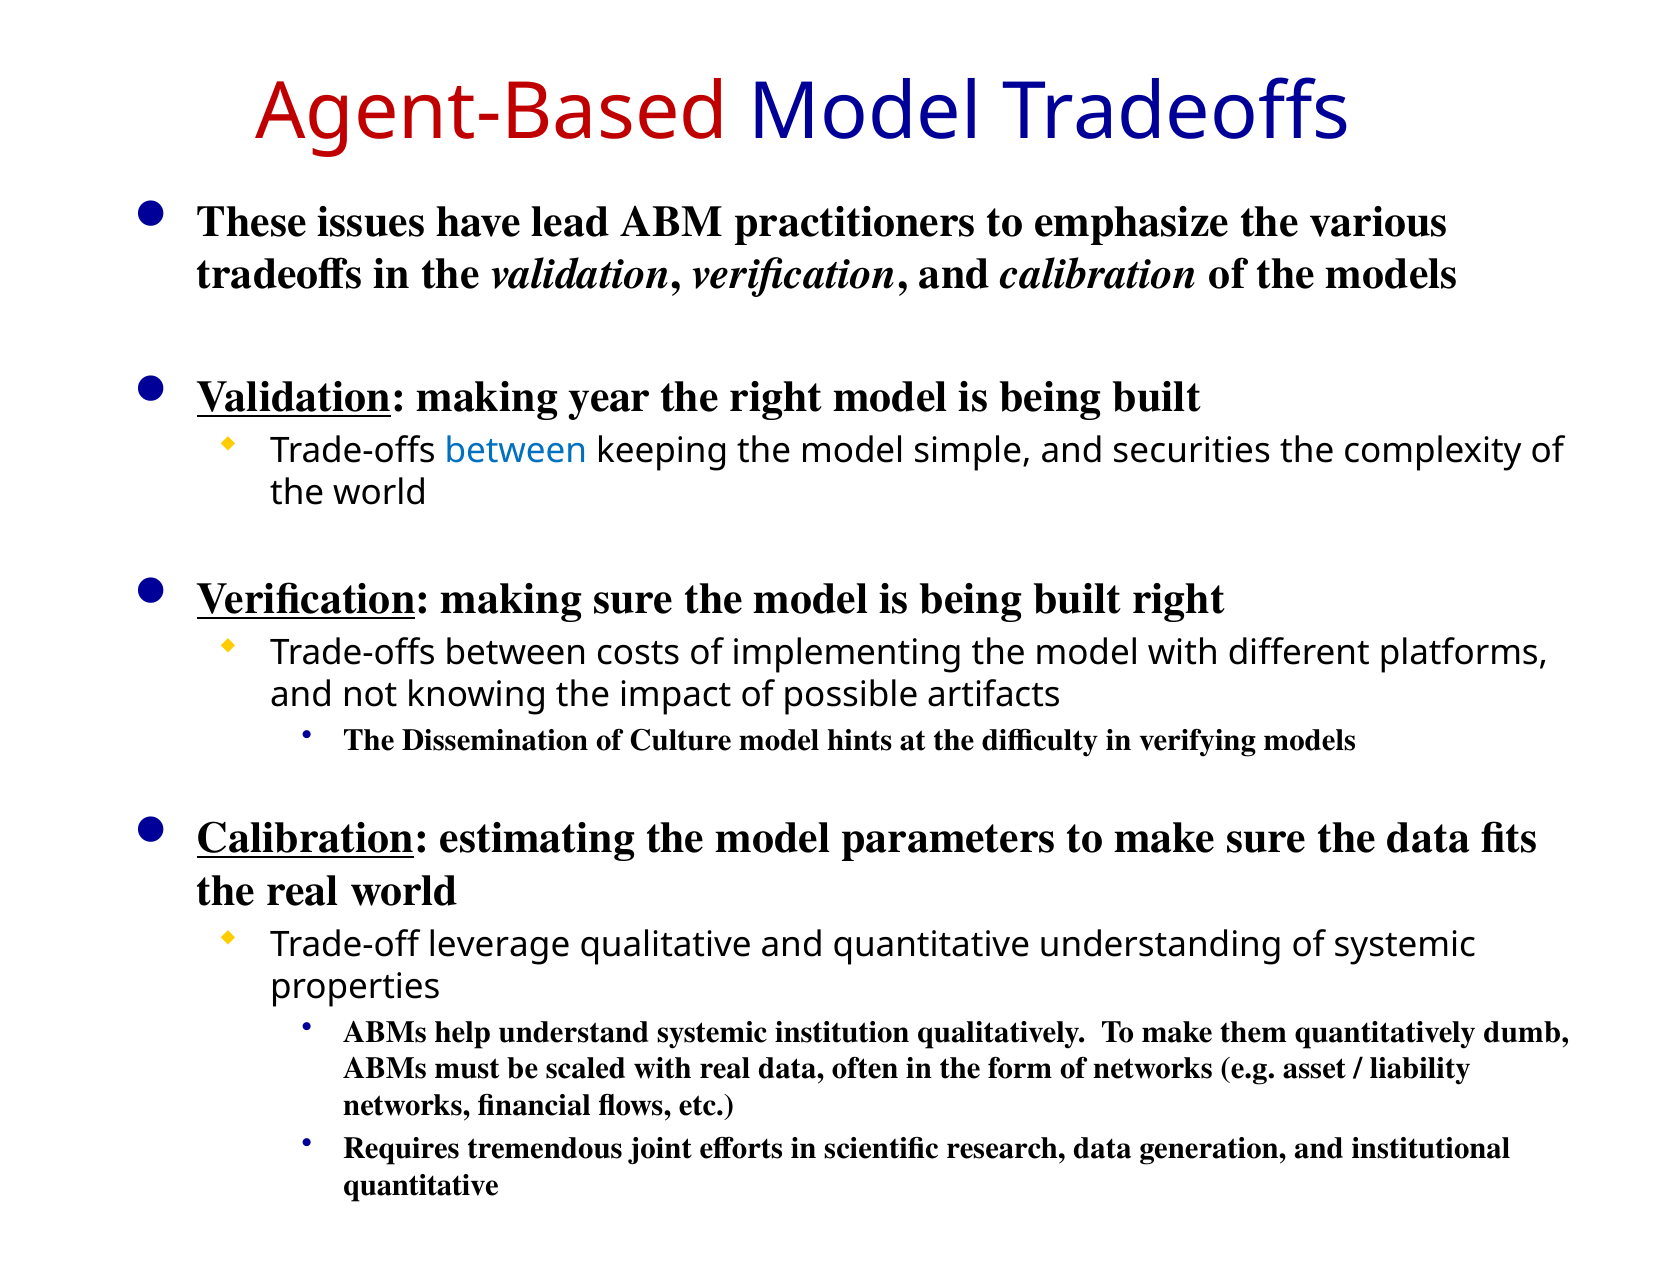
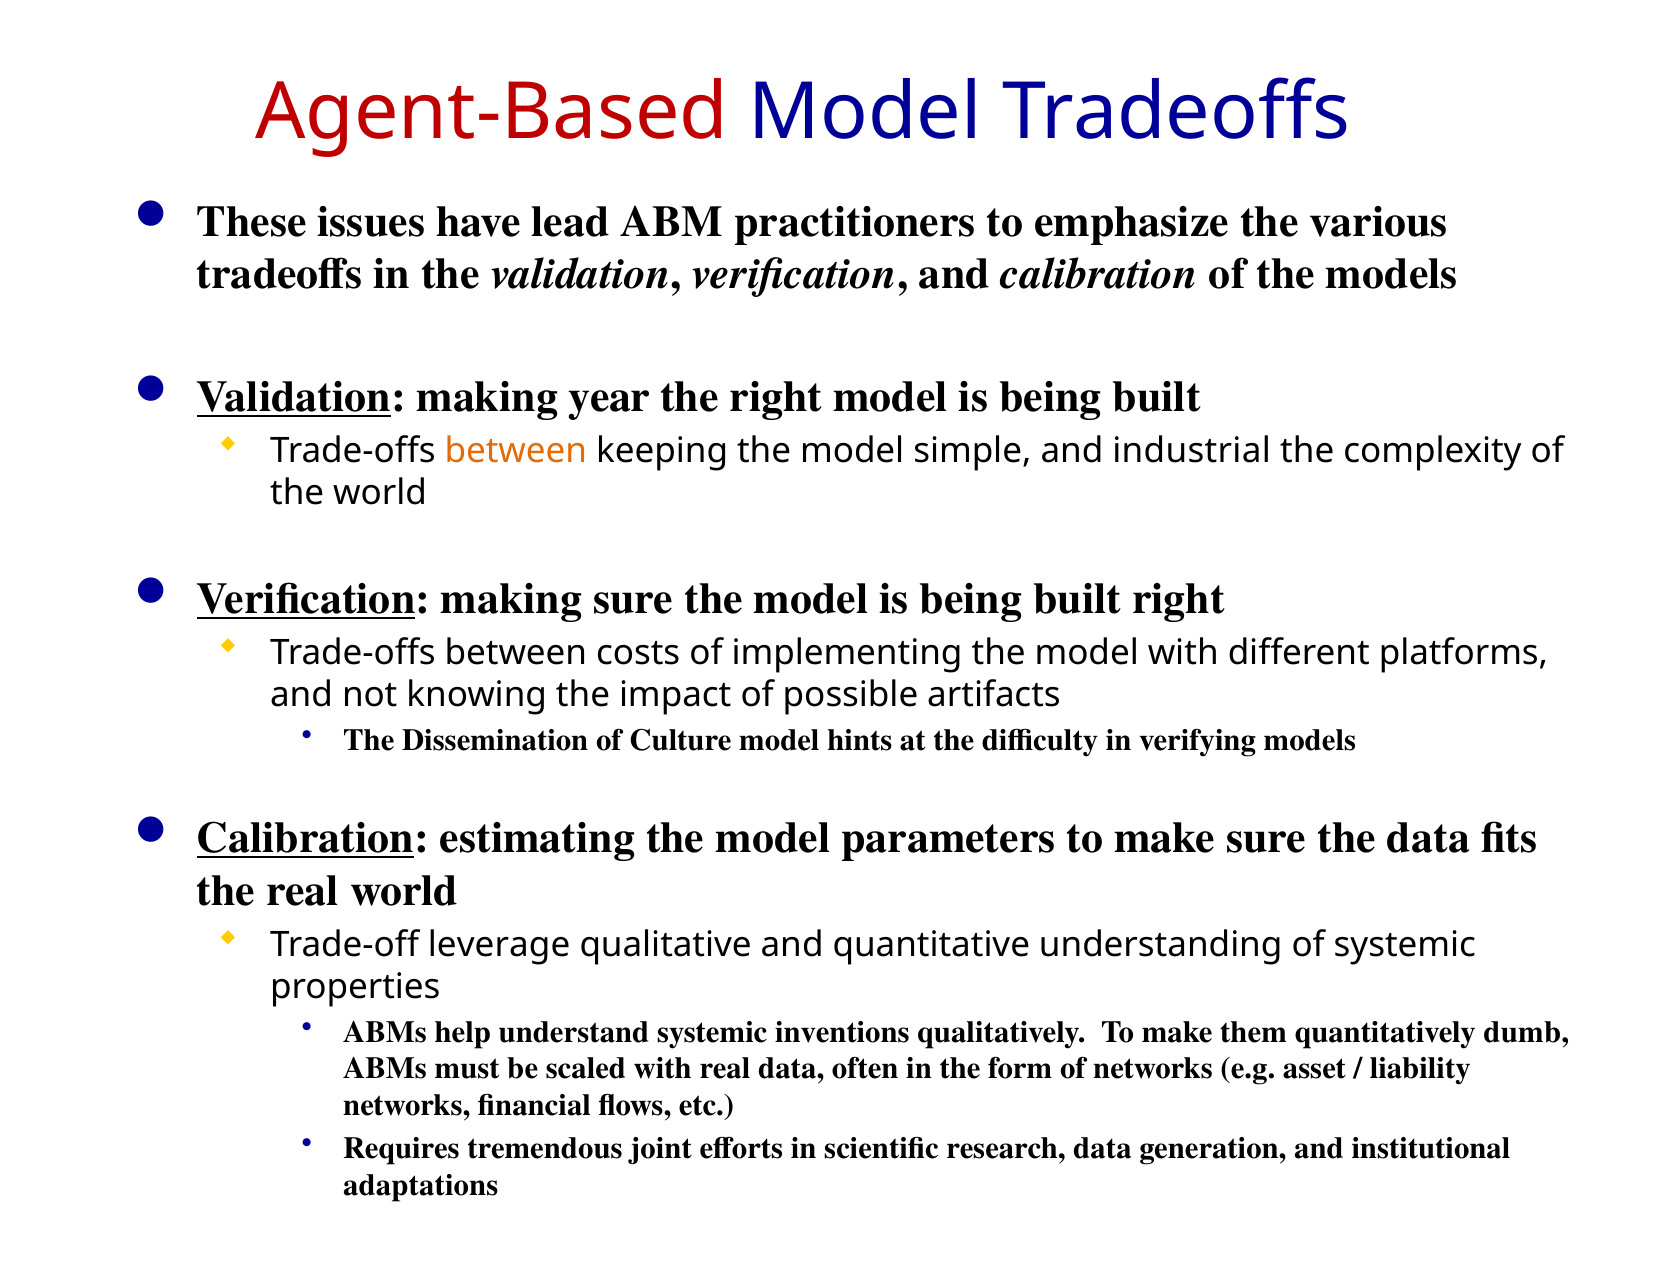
between at (516, 451) colour: blue -> orange
securities: securities -> industrial
institution: institution -> inventions
quantitative at (421, 1186): quantitative -> adaptations
